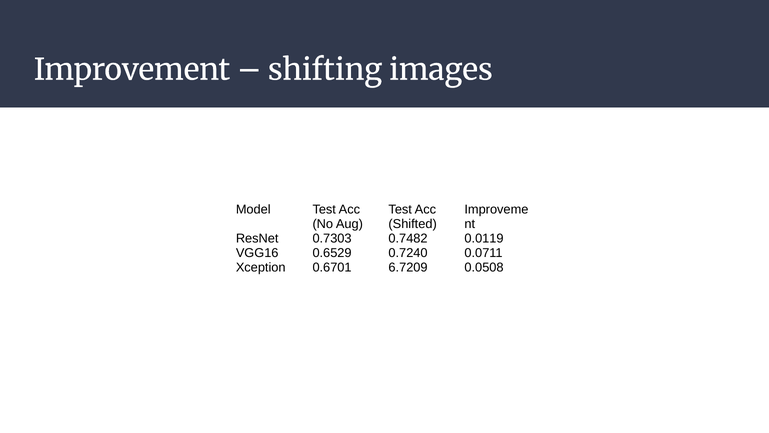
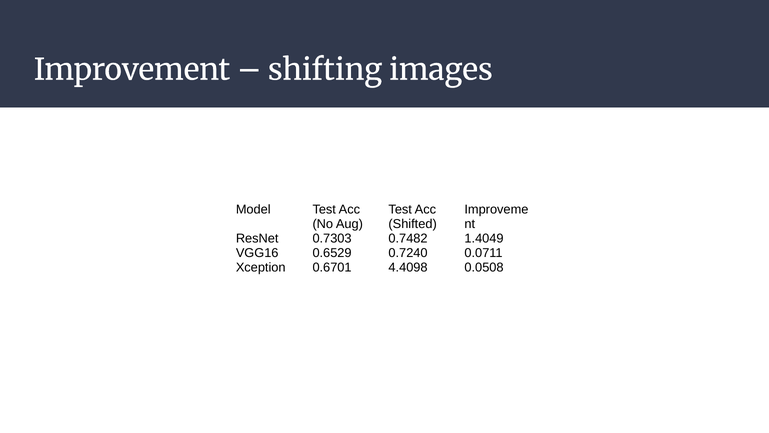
0.0119: 0.0119 -> 1.4049
6.7209: 6.7209 -> 4.4098
